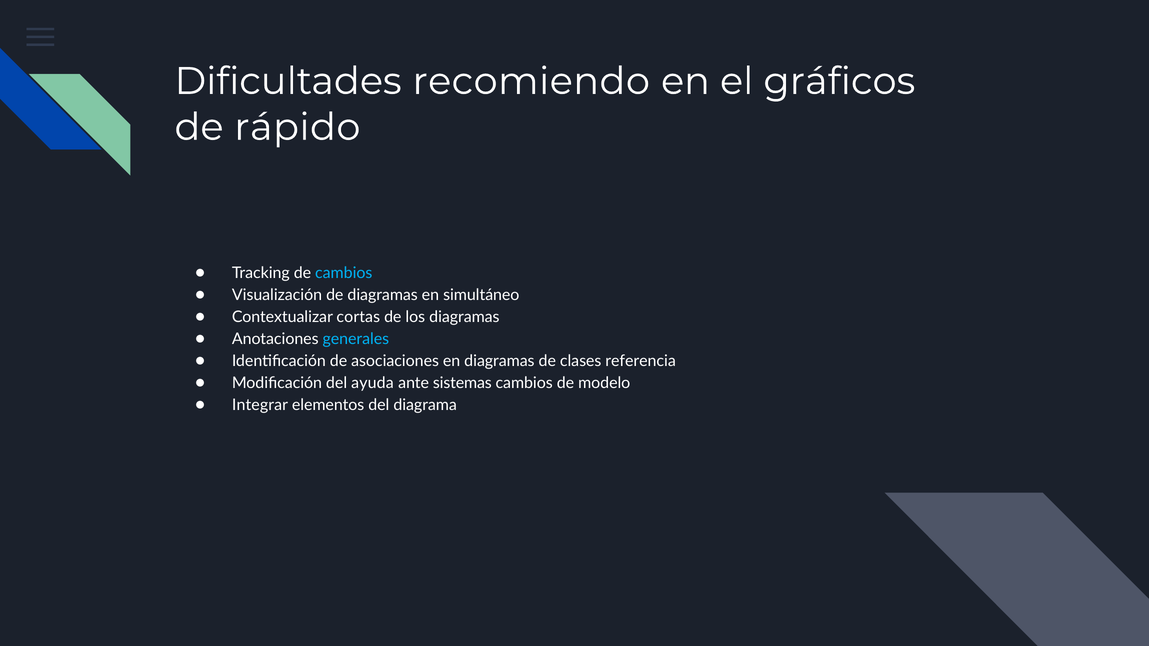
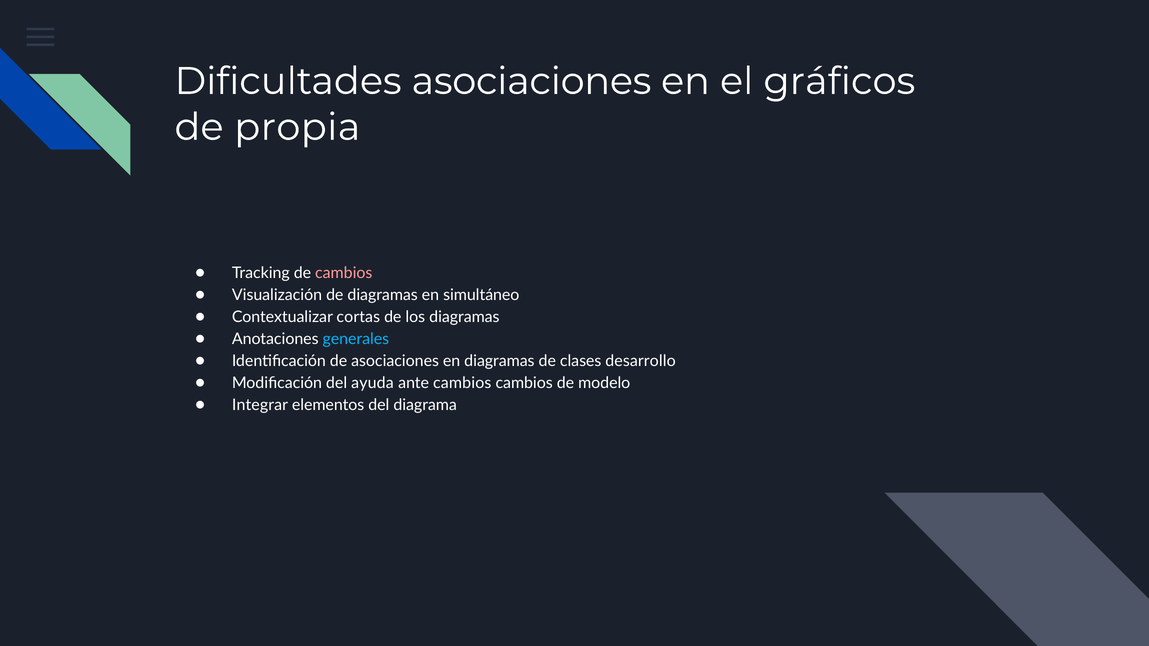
Dificultades recomiendo: recomiendo -> asociaciones
rápido: rápido -> propia
cambios at (344, 273) colour: light blue -> pink
referencia: referencia -> desarrollo
ante sistemas: sistemas -> cambios
